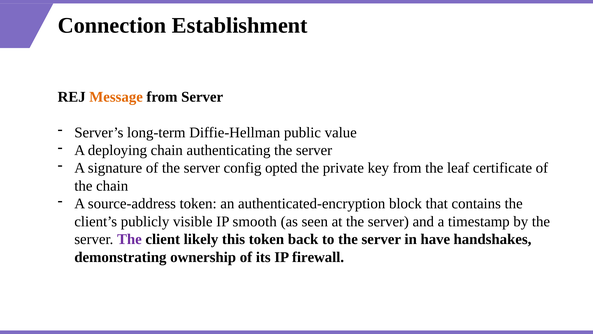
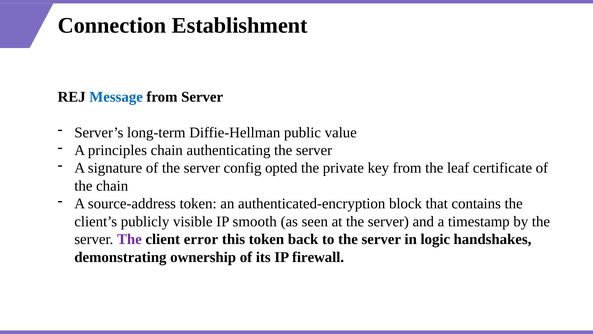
Message colour: orange -> blue
deploying: deploying -> principles
likely: likely -> error
have: have -> logic
